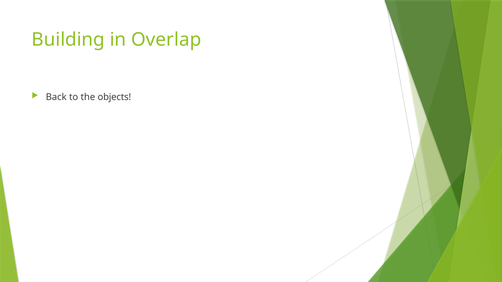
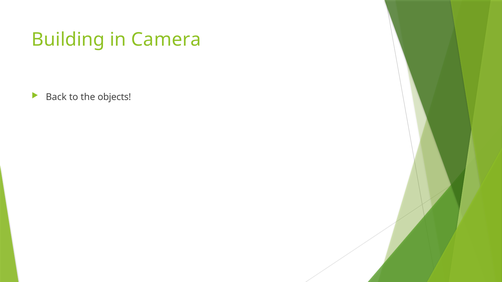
Overlap: Overlap -> Camera
